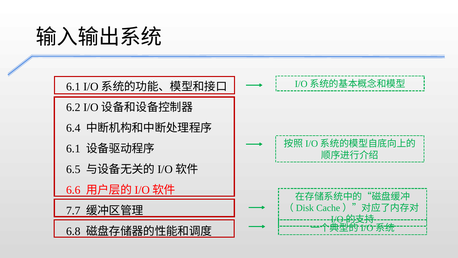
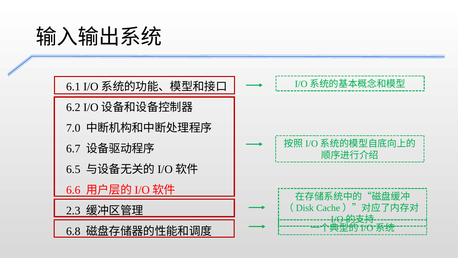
6.4: 6.4 -> 7.0
6.1 at (73, 149): 6.1 -> 6.7
7.7: 7.7 -> 2.3
